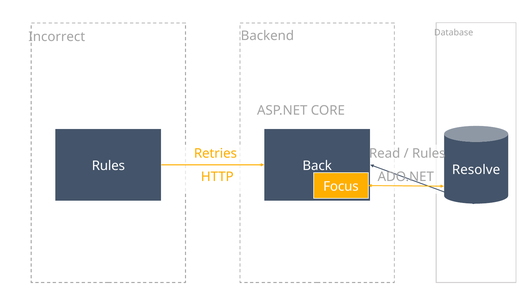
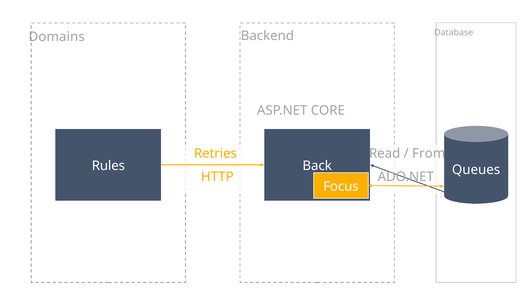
Incorrect: Incorrect -> Domains
Rules at (429, 154): Rules -> From
Resolve: Resolve -> Queues
